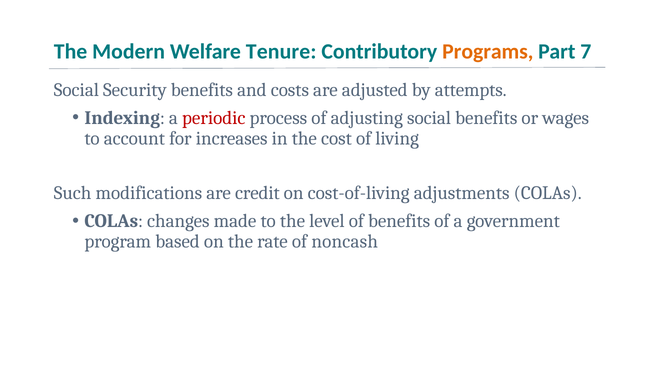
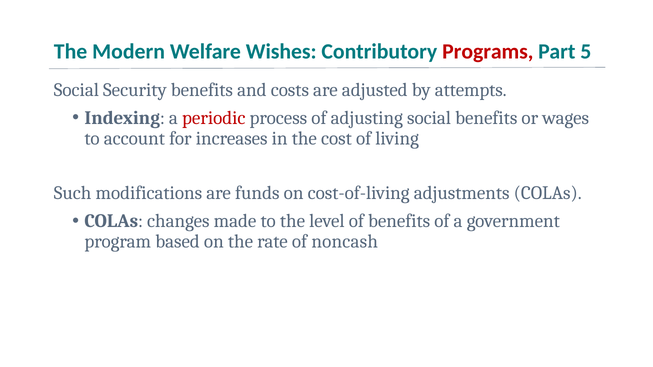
Tenure: Tenure -> Wishes
Programs colour: orange -> red
7: 7 -> 5
credit: credit -> funds
